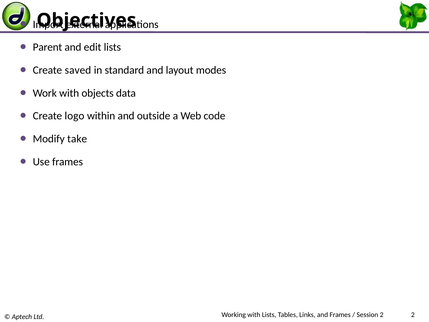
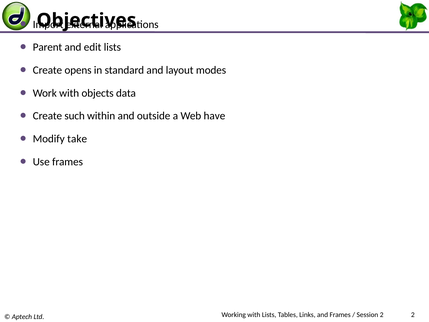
saved: saved -> opens
logo: logo -> such
code: code -> have
